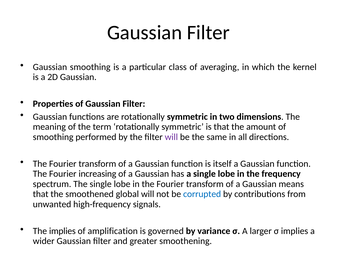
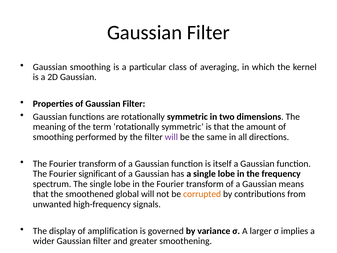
increasing: increasing -> significant
corrupted colour: blue -> orange
The implies: implies -> display
